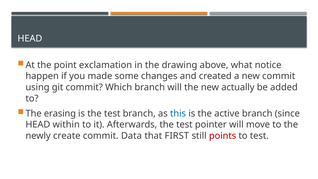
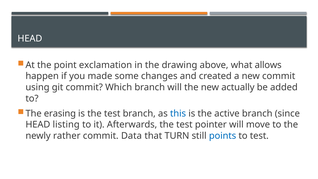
notice: notice -> allows
within: within -> listing
create: create -> rather
FIRST: FIRST -> TURN
points colour: red -> blue
